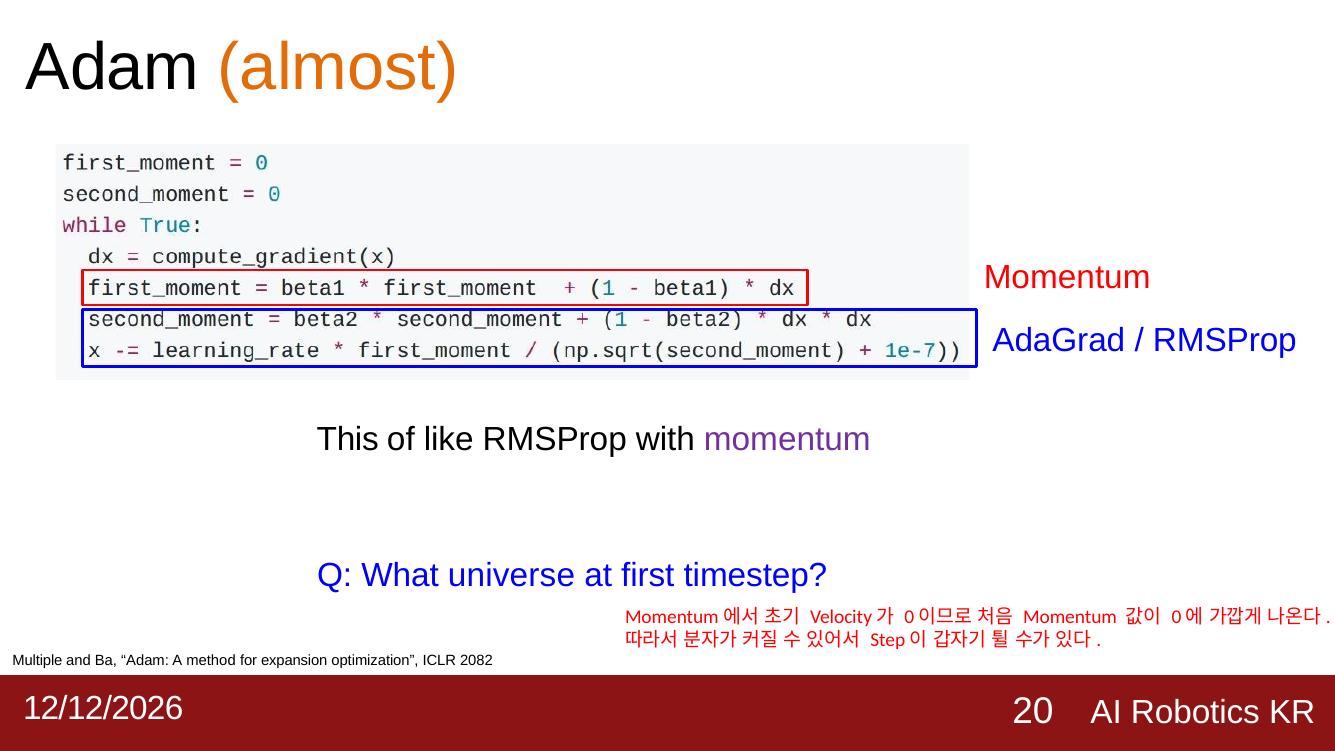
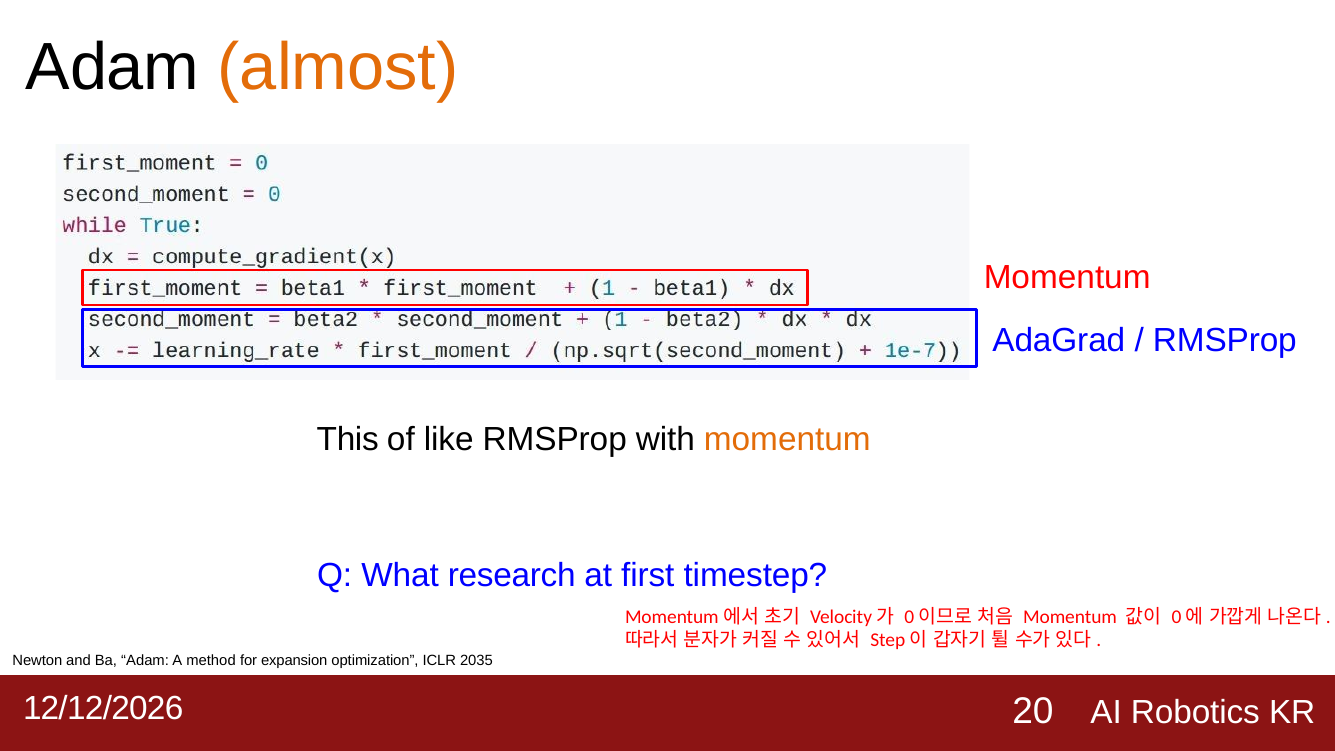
momentum at (787, 439) colour: purple -> orange
universe: universe -> research
Multiple: Multiple -> Newton
2082: 2082 -> 2035
